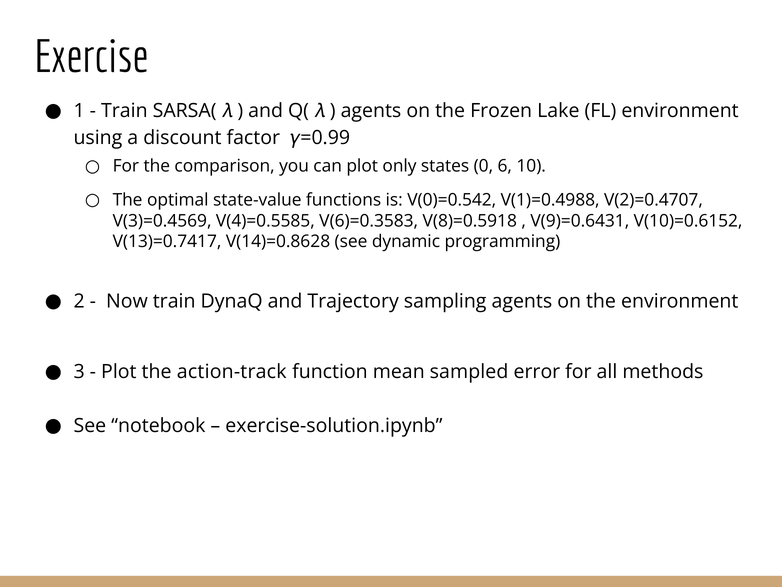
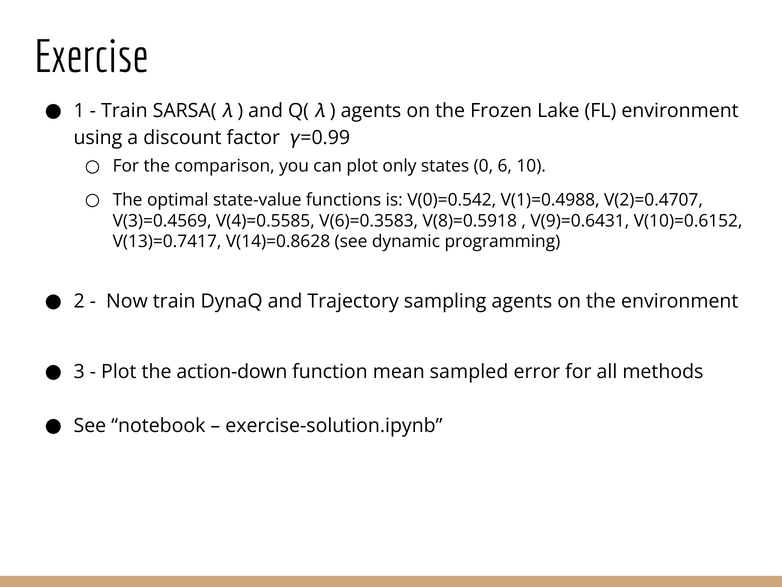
action-track: action-track -> action-down
